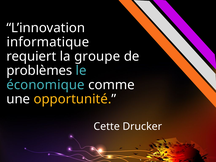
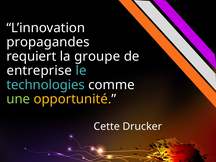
informatique: informatique -> propagandes
problèmes: problèmes -> entreprise
économique: économique -> technologies
une colour: white -> light green
